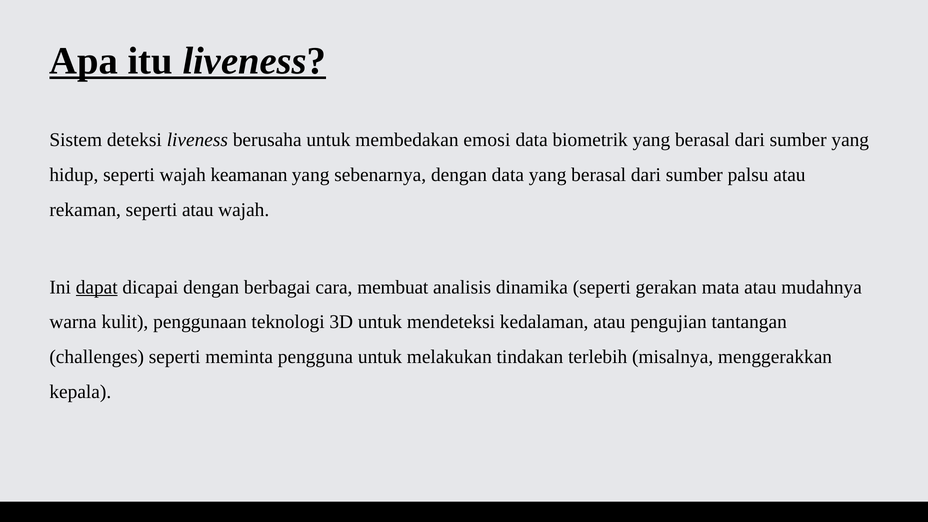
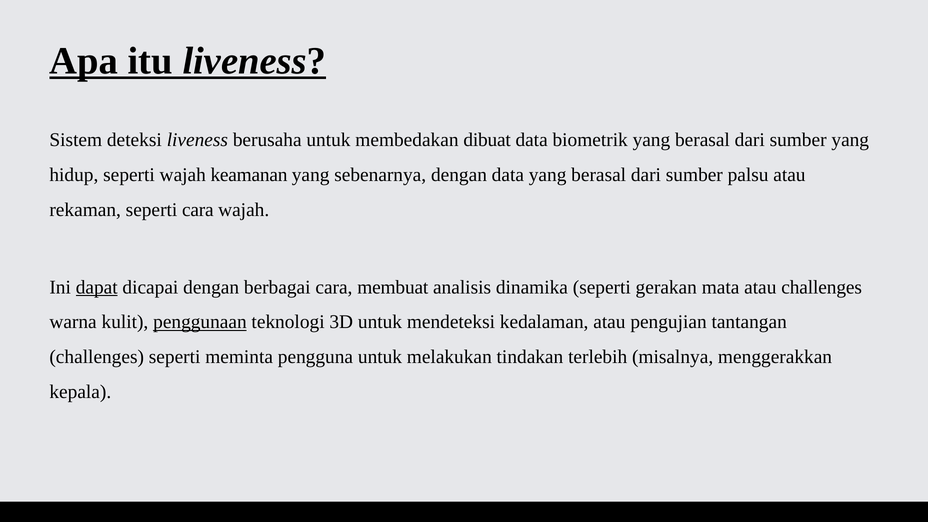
emosi: emosi -> dibuat
seperti atau: atau -> cara
atau mudahnya: mudahnya -> challenges
penggunaan underline: none -> present
